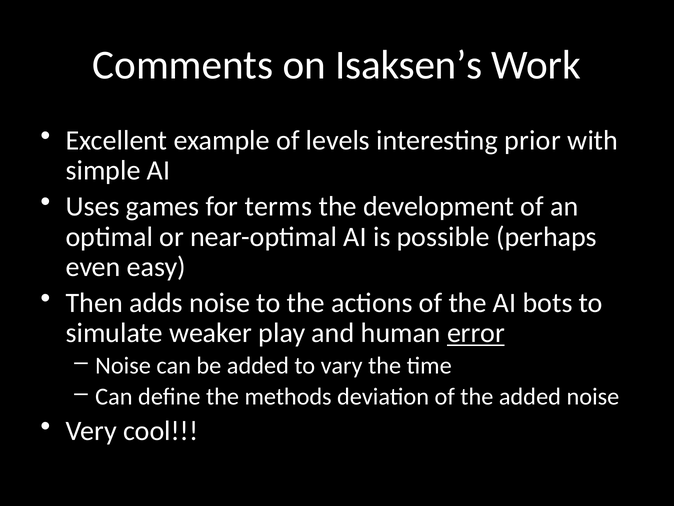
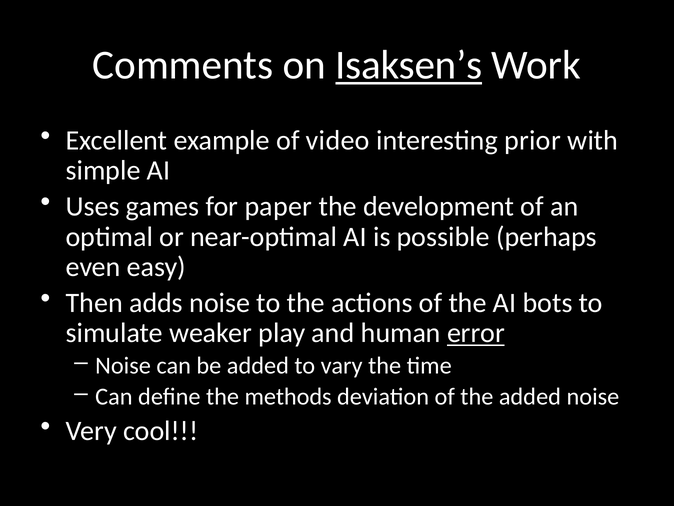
Isaksen’s underline: none -> present
levels: levels -> video
terms: terms -> paper
